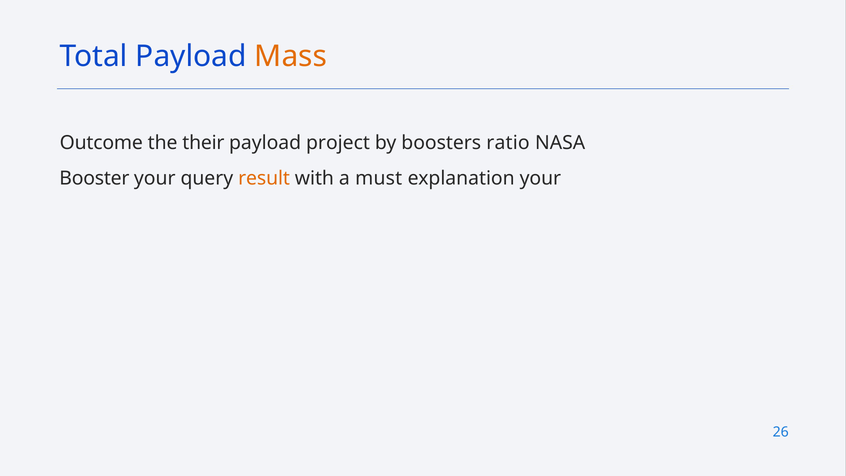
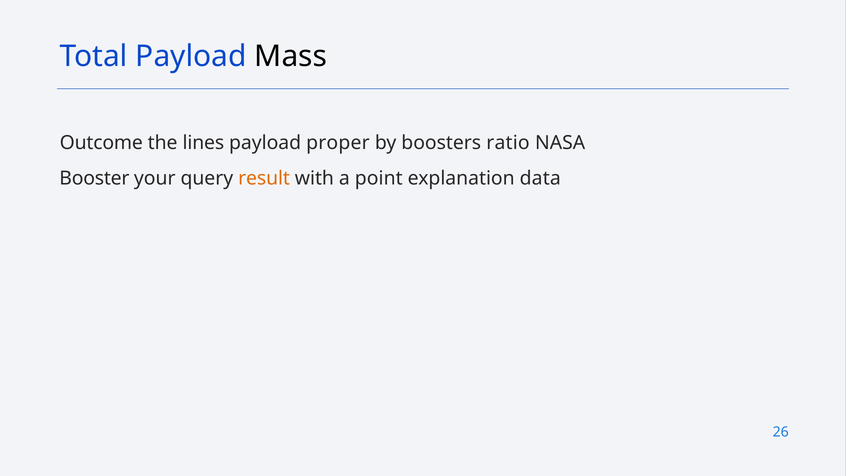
Mass colour: orange -> black
their: their -> lines
project: project -> proper
must: must -> point
explanation your: your -> data
